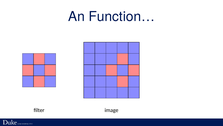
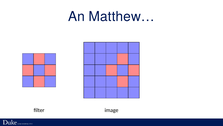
Function…: Function… -> Matthew…
